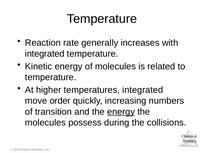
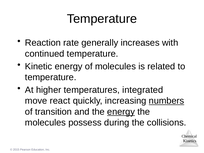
integrated at (45, 54): integrated -> continued
order: order -> react
numbers underline: none -> present
